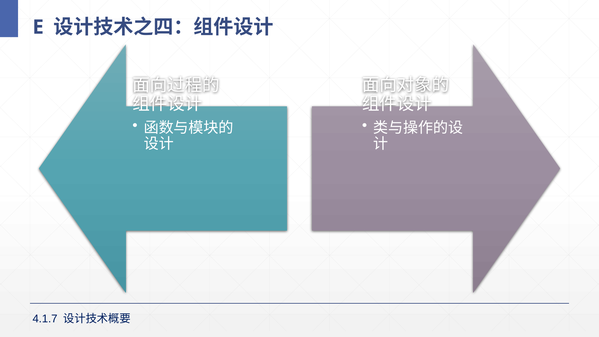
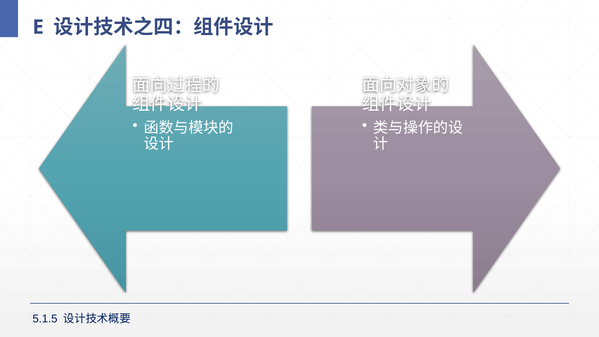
4.1.7: 4.1.7 -> 5.1.5
